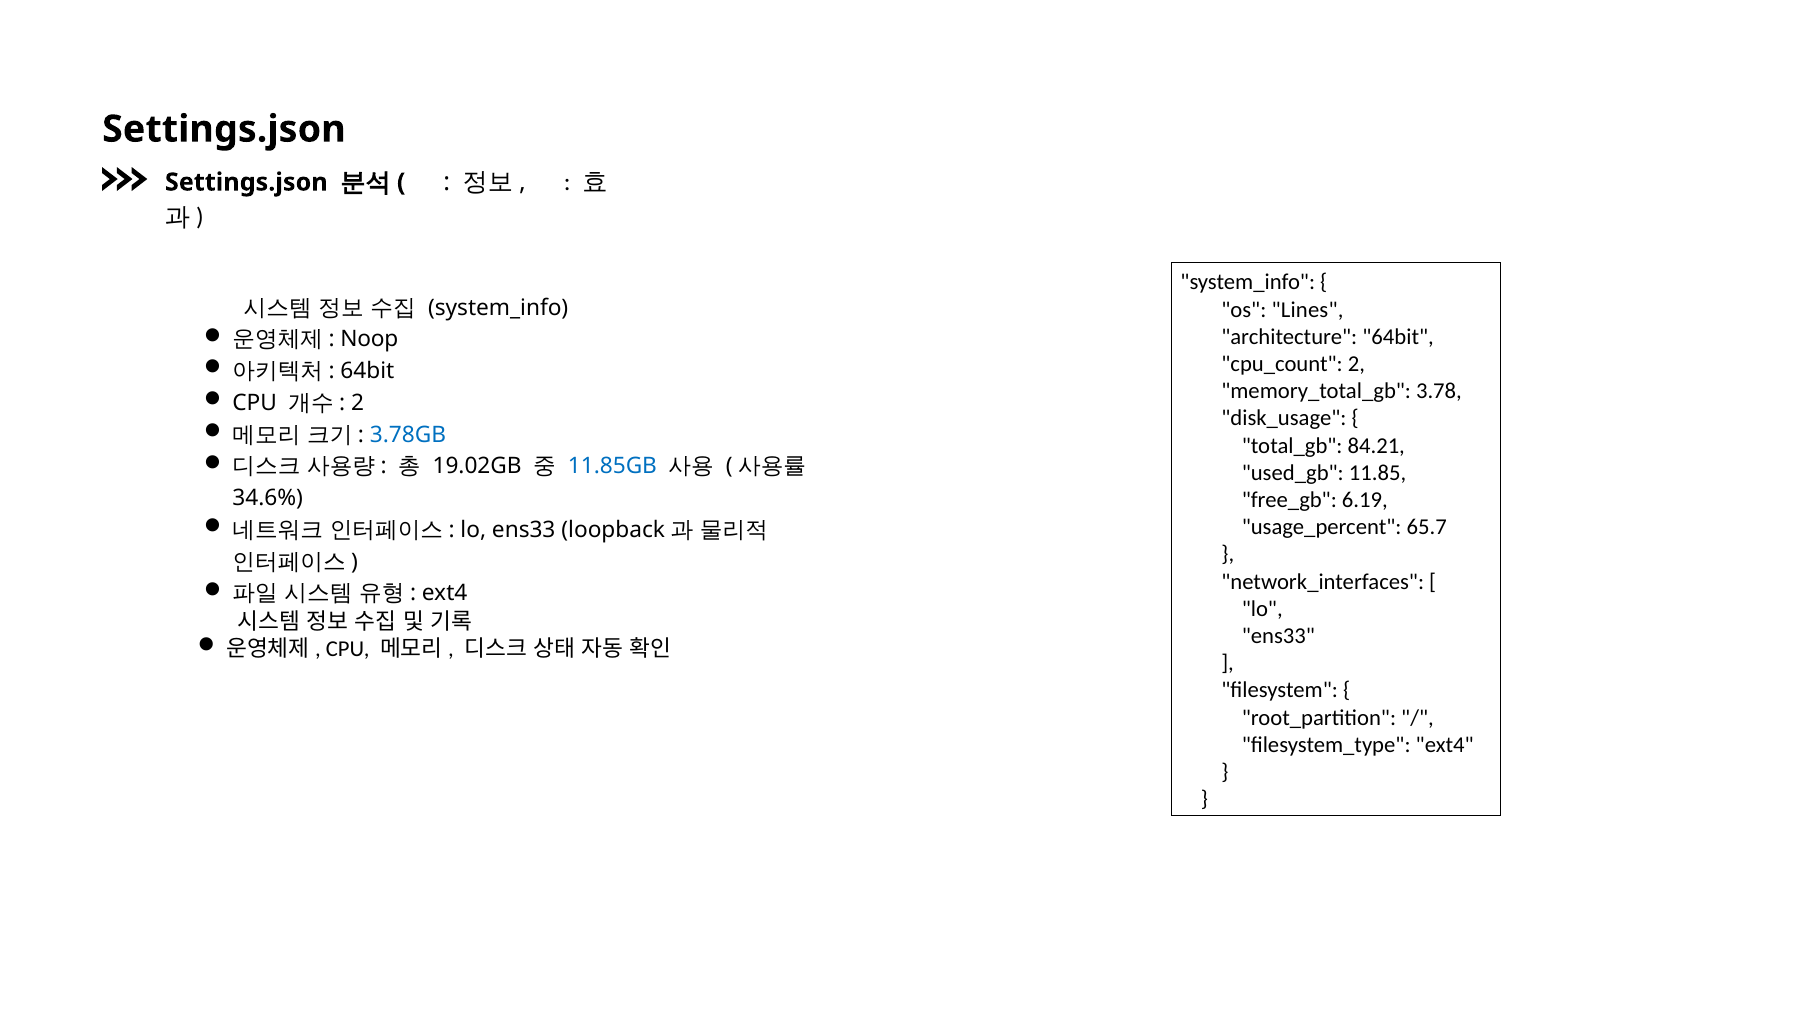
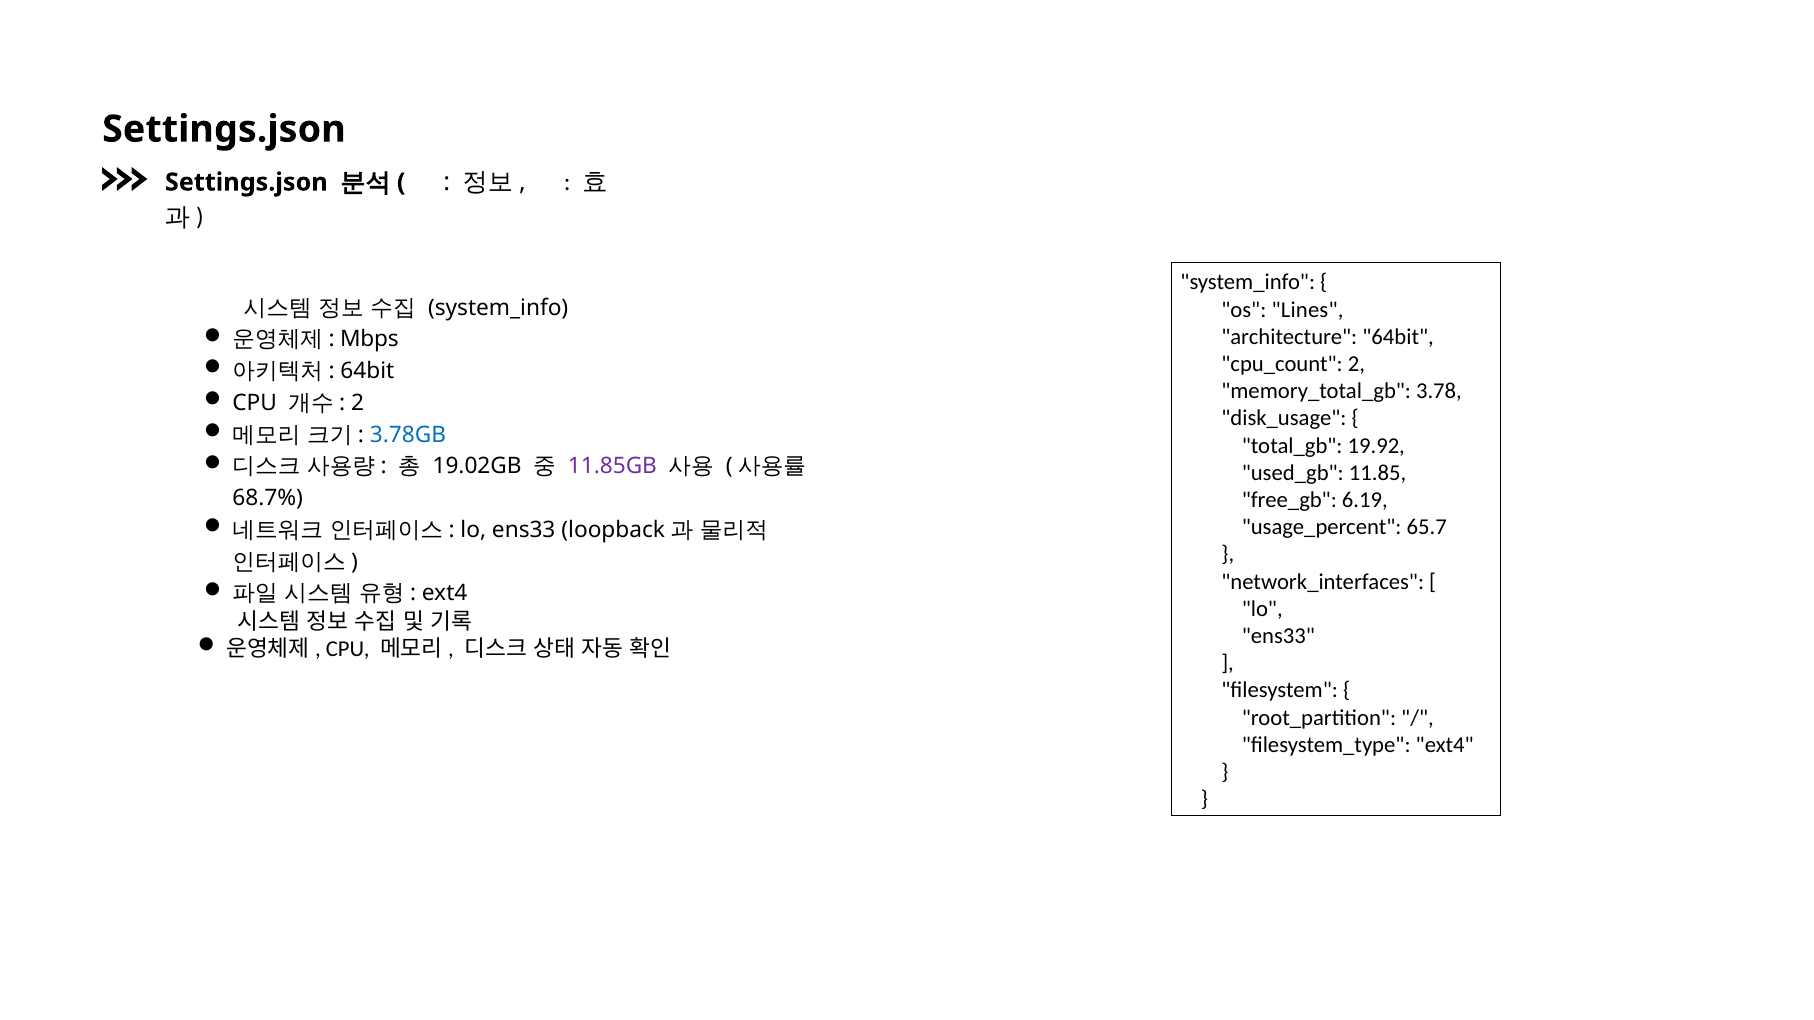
Noop: Noop -> Mbps
84.21: 84.21 -> 19.92
11.85GB colour: blue -> purple
34.6%: 34.6% -> 68.7%
